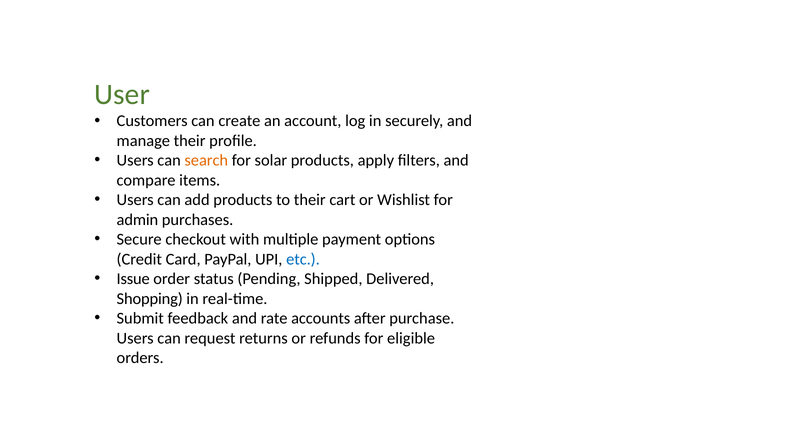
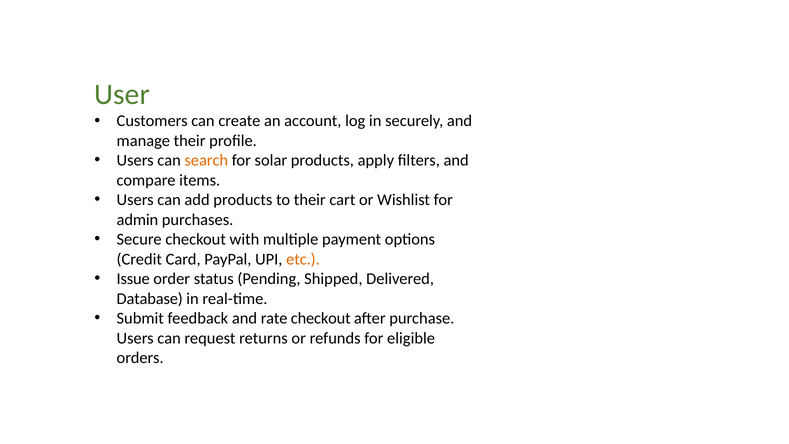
etc colour: blue -> orange
Shopping: Shopping -> Database
rate accounts: accounts -> checkout
